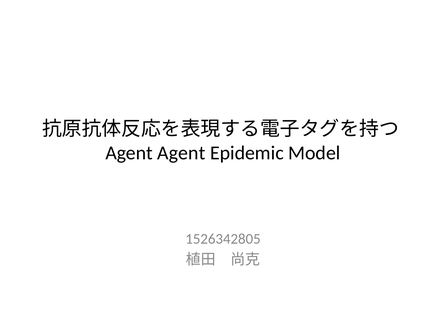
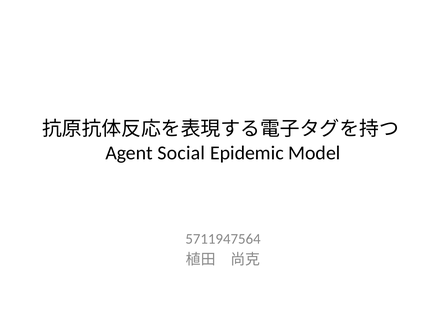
Agent at (181, 153): Agent -> Social
1526342805: 1526342805 -> 5711947564
